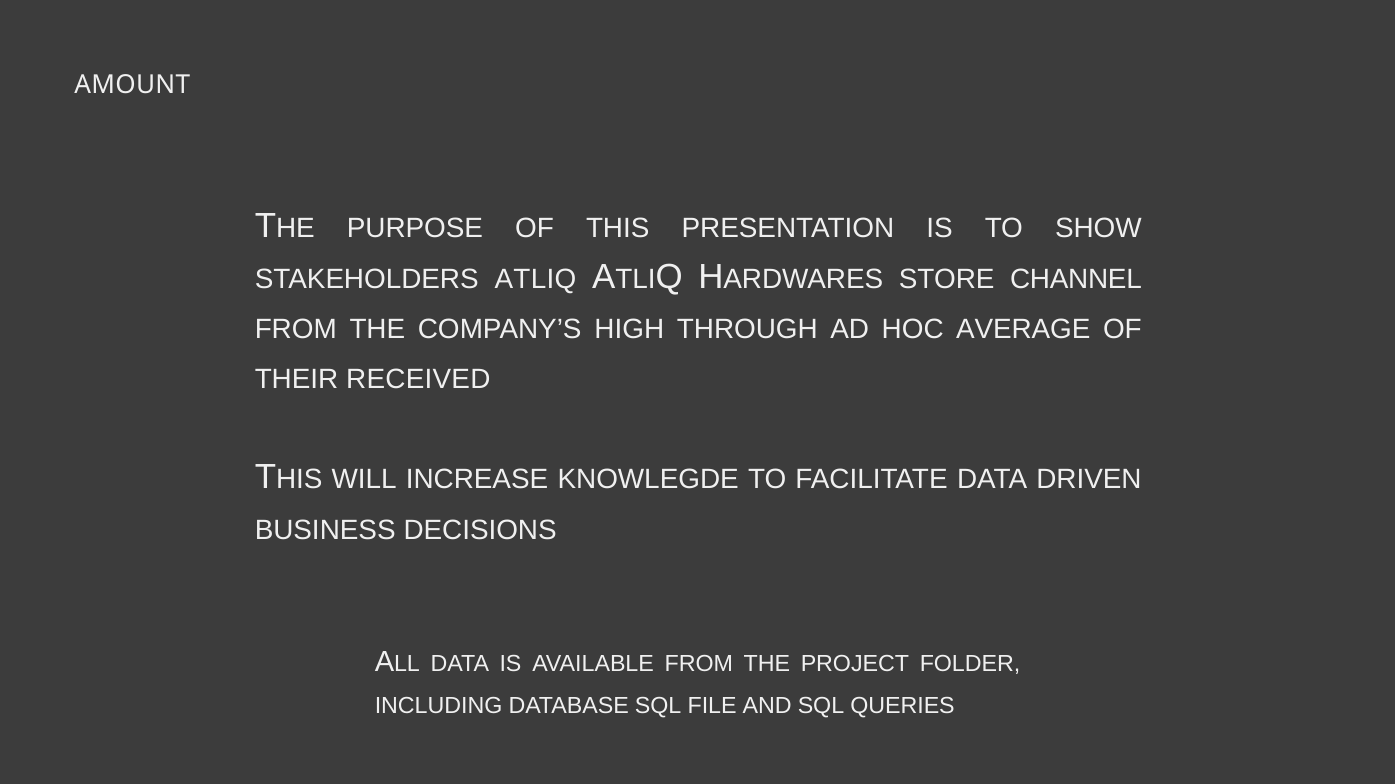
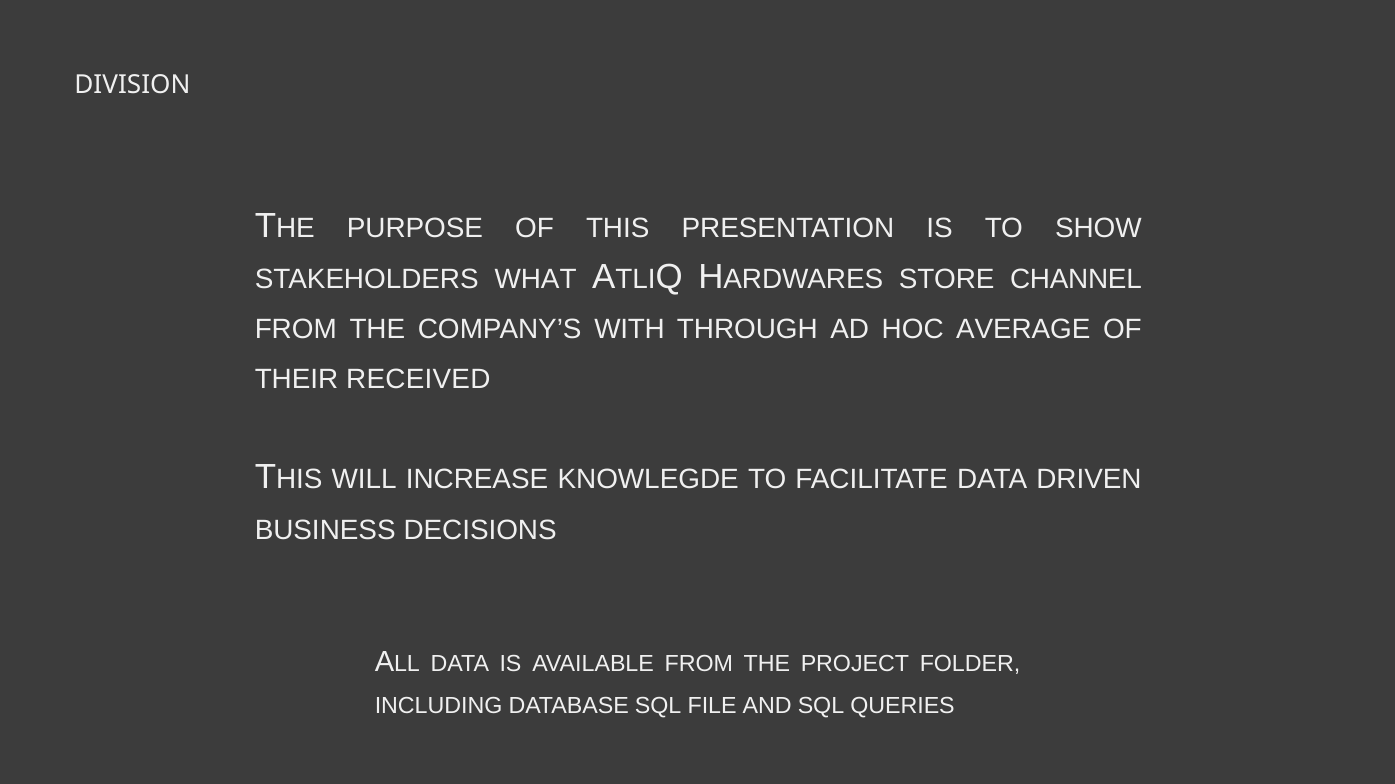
AMOUNT: AMOUNT -> DIVISION
ATLIQ: ATLIQ -> WHAT
HIGH: HIGH -> WITH
